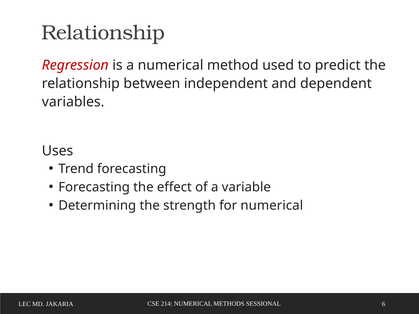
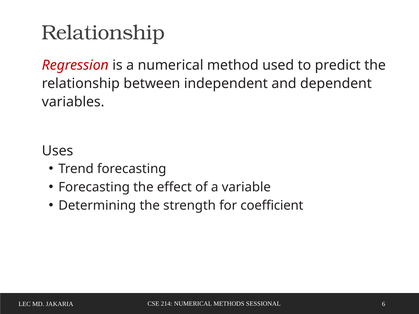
for numerical: numerical -> coefficient
